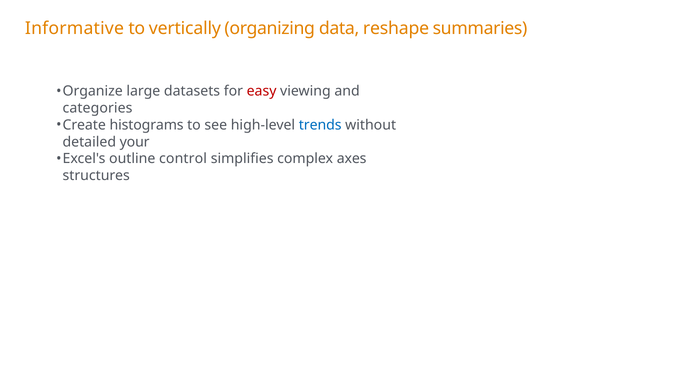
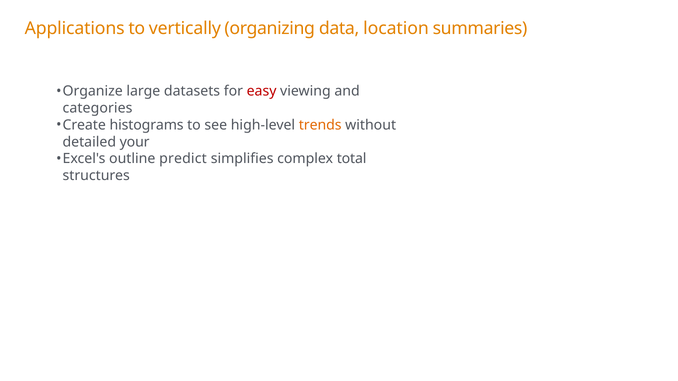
Informative: Informative -> Applications
reshape: reshape -> location
trends colour: blue -> orange
control: control -> predict
axes: axes -> total
